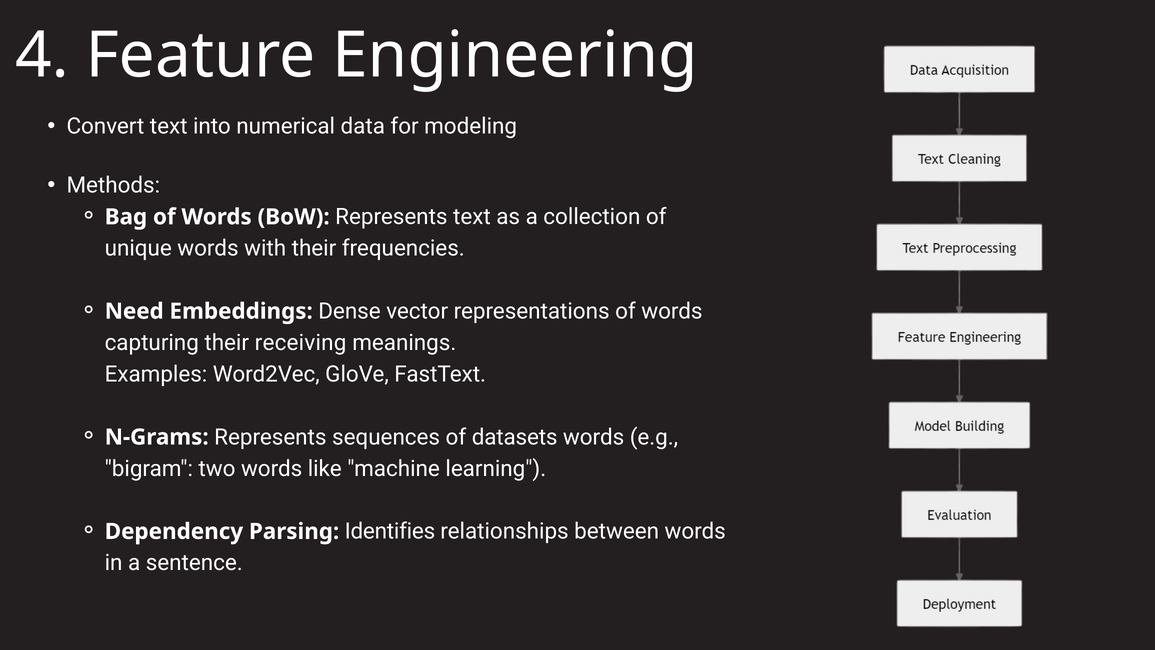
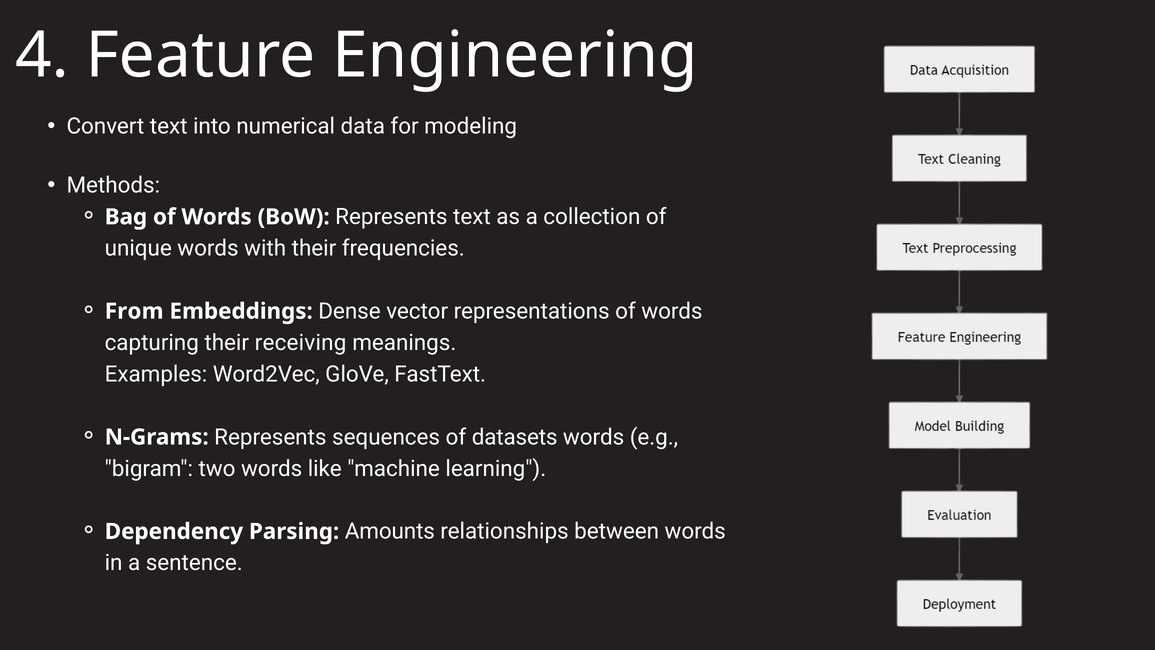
Need: Need -> From
Identifies: Identifies -> Amounts
